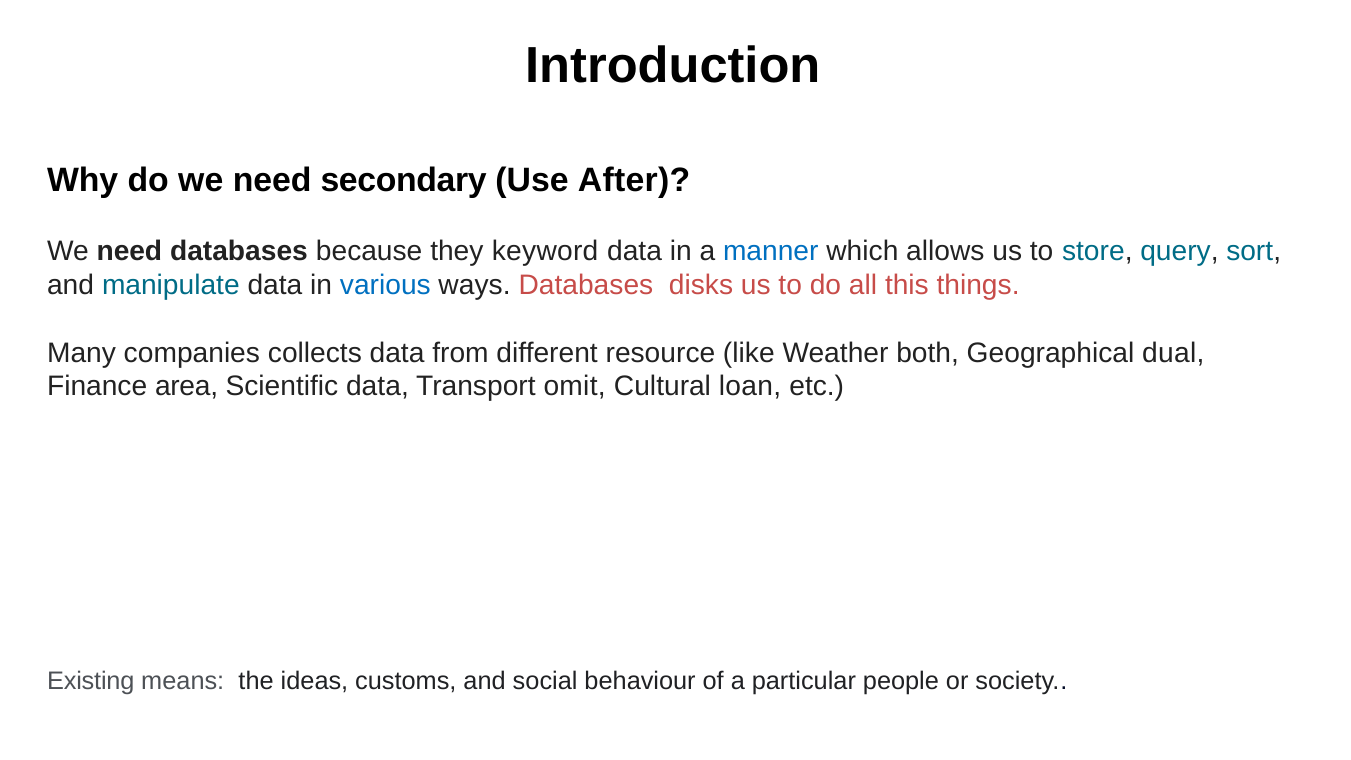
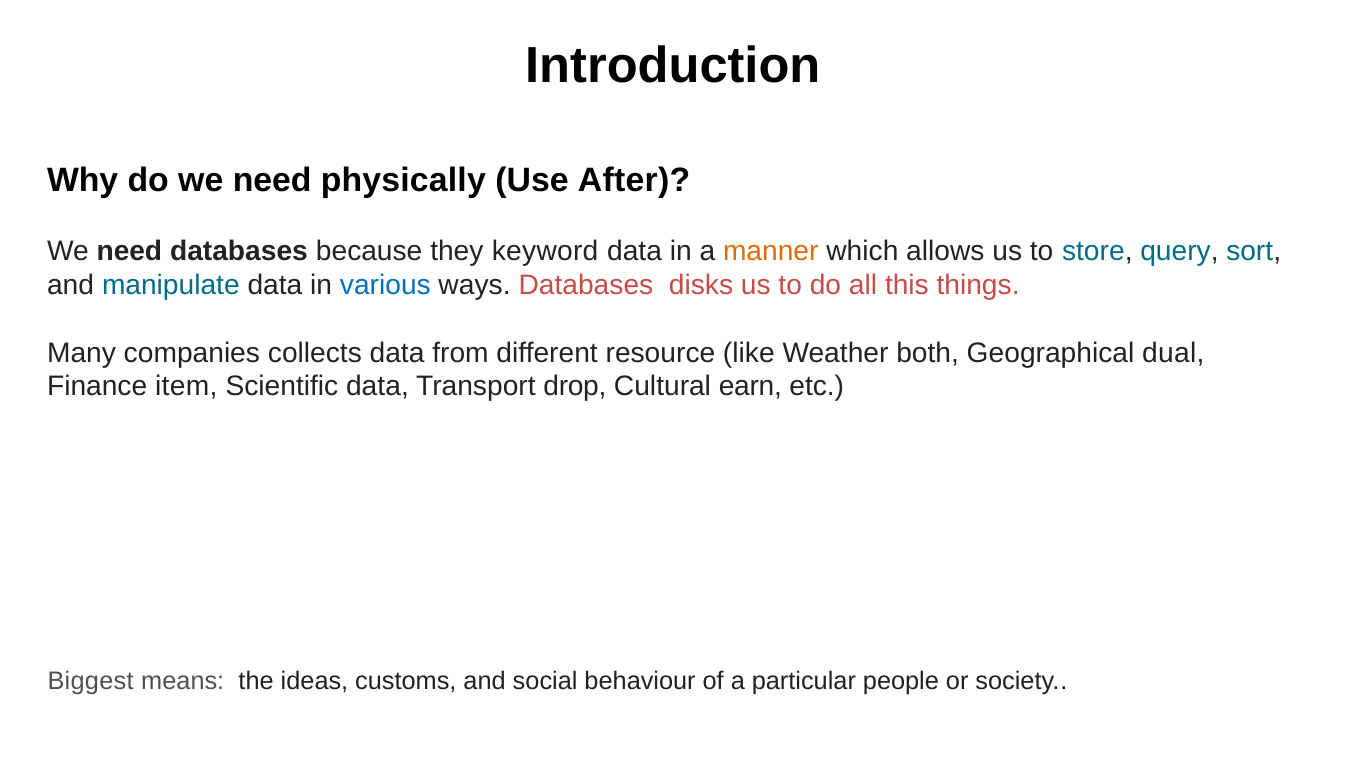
secondary: secondary -> physically
manner colour: blue -> orange
area: area -> item
omit: omit -> drop
loan: loan -> earn
Existing: Existing -> Biggest
